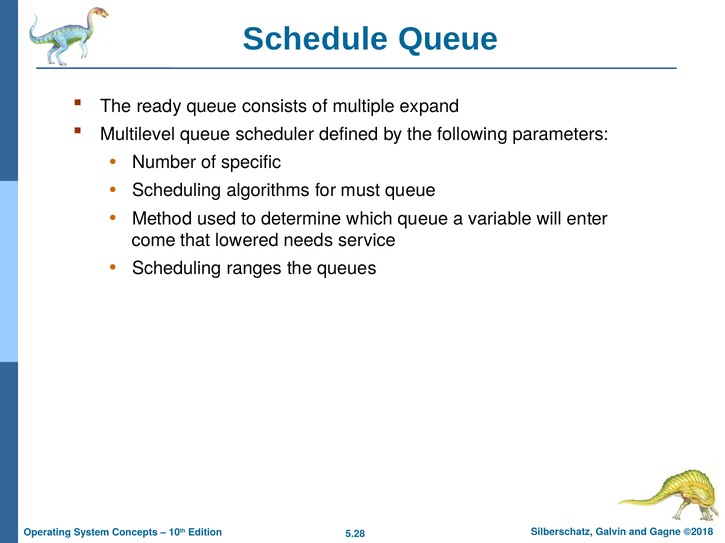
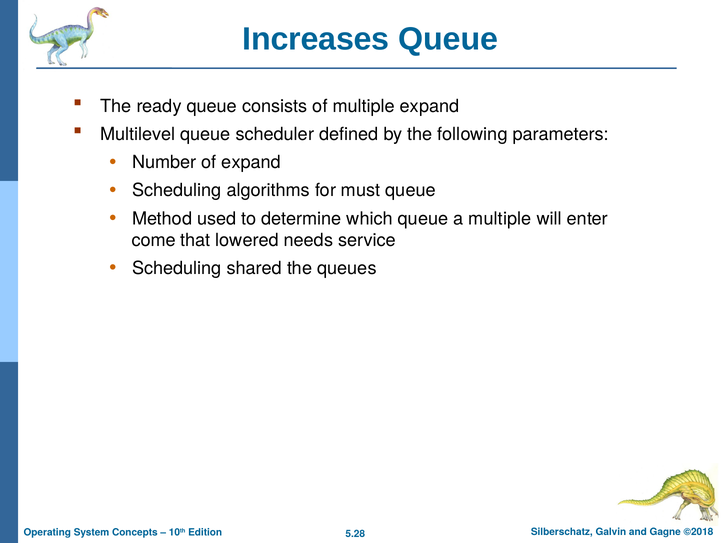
Schedule: Schedule -> Increases
of specific: specific -> expand
a variable: variable -> multiple
ranges: ranges -> shared
